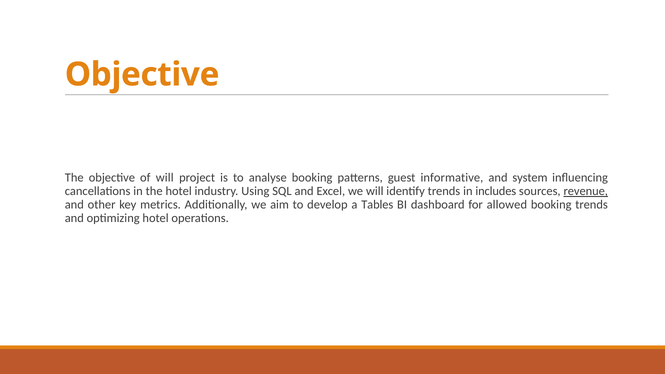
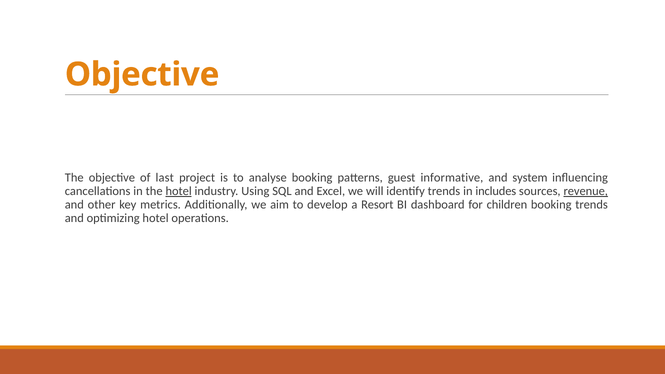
of will: will -> last
hotel at (179, 191) underline: none -> present
Tables: Tables -> Resort
allowed: allowed -> children
